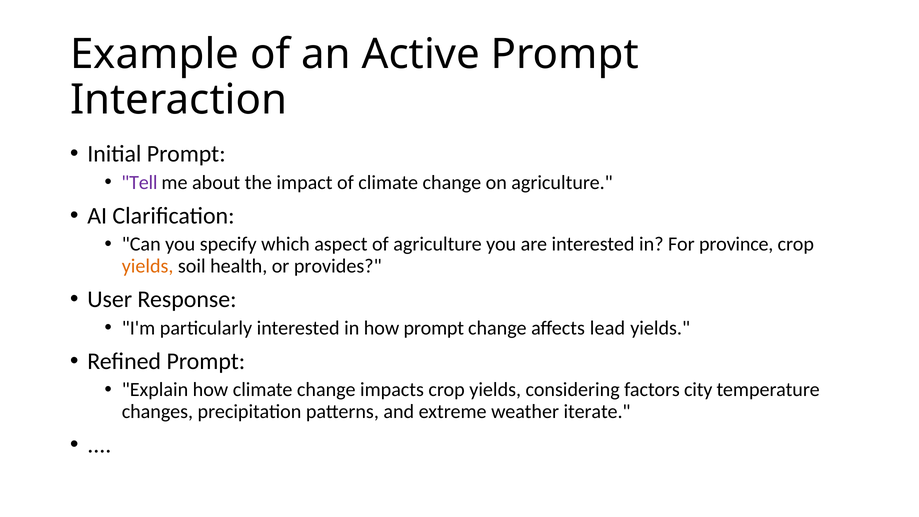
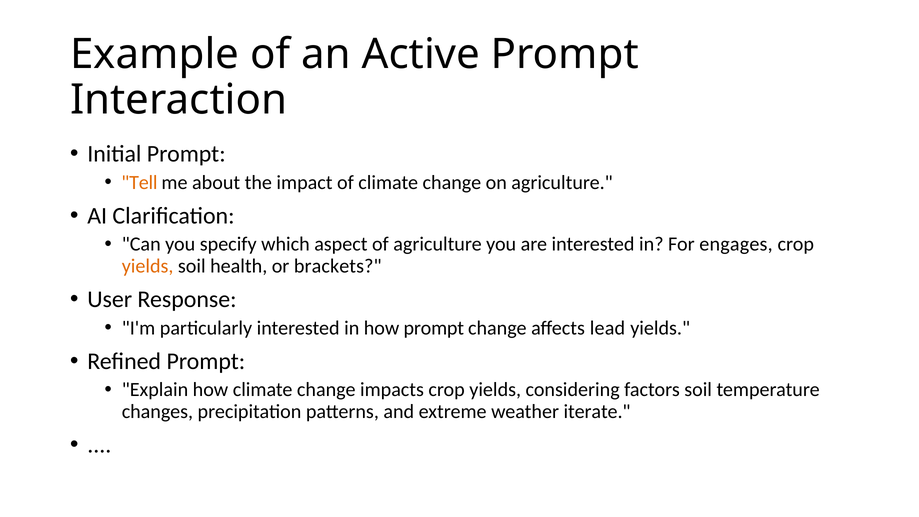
Tell colour: purple -> orange
province: province -> engages
provides: provides -> brackets
factors city: city -> soil
